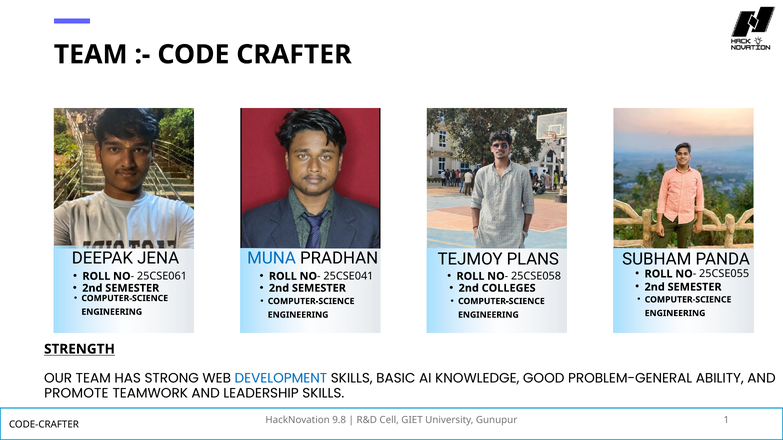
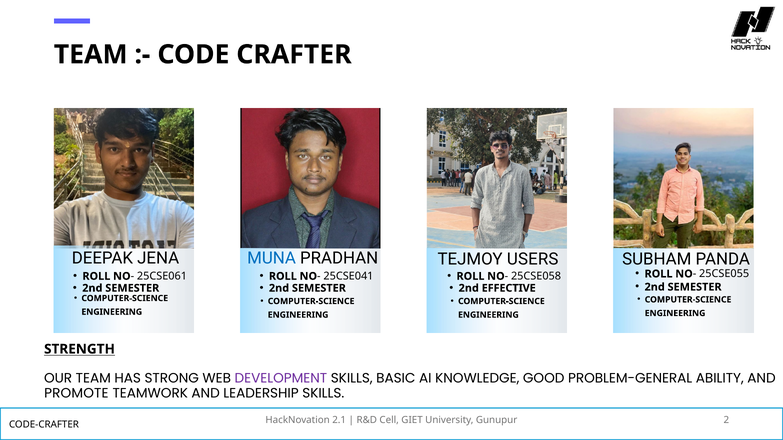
PLANS: PLANS -> USERS
COLLEGES: COLLEGES -> EFFECTIVE
DEVELOPMENT colour: blue -> purple
9.8: 9.8 -> 2.1
1: 1 -> 2
